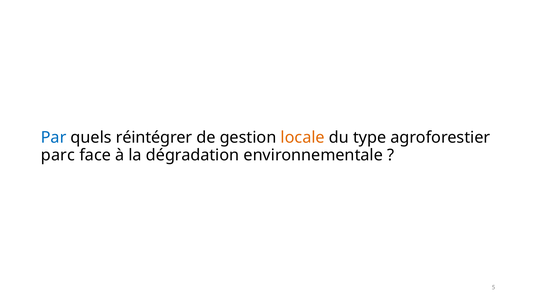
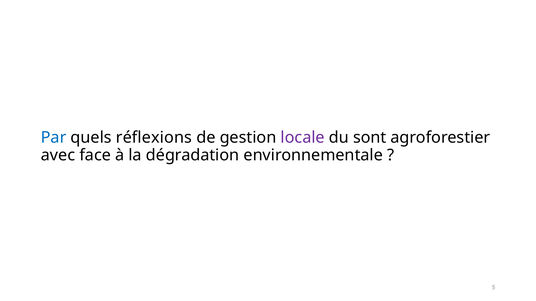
réintégrer: réintégrer -> réflexions
locale colour: orange -> purple
type: type -> sont
parc: parc -> avec
